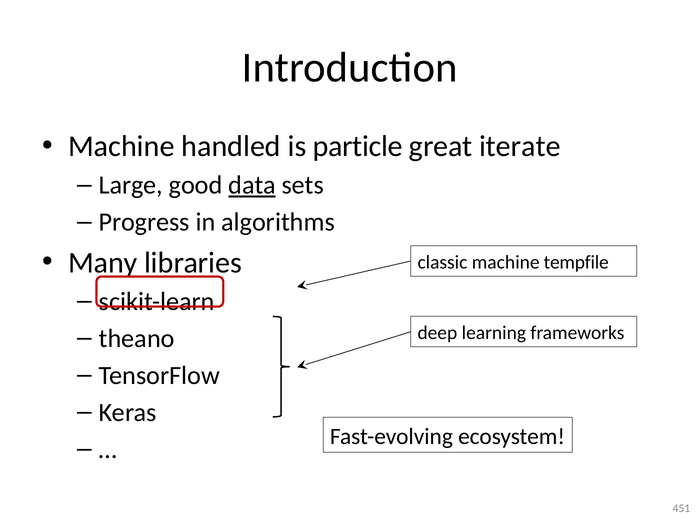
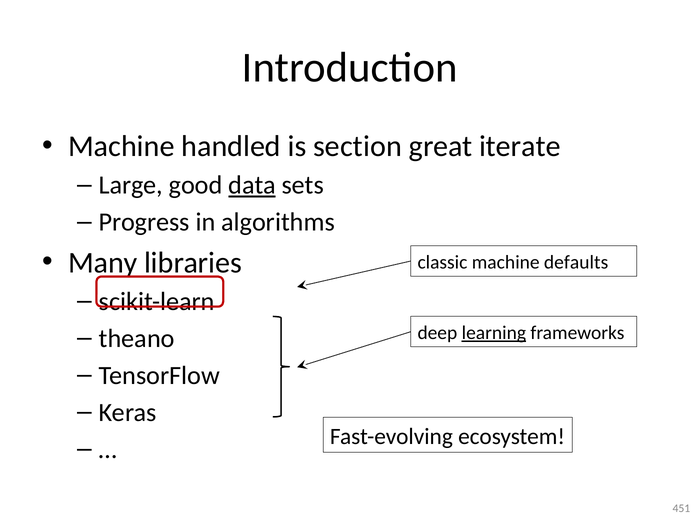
particle: particle -> section
tempfile: tempfile -> defaults
learning underline: none -> present
